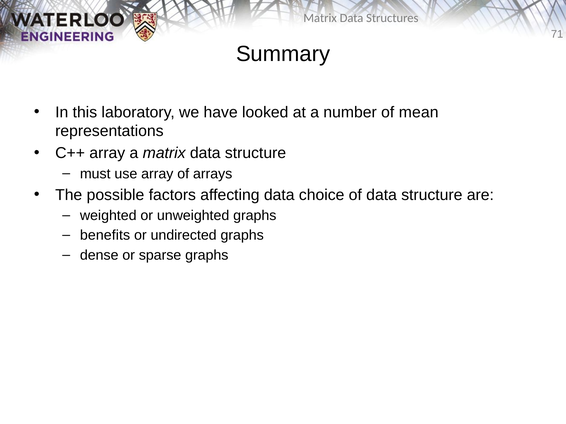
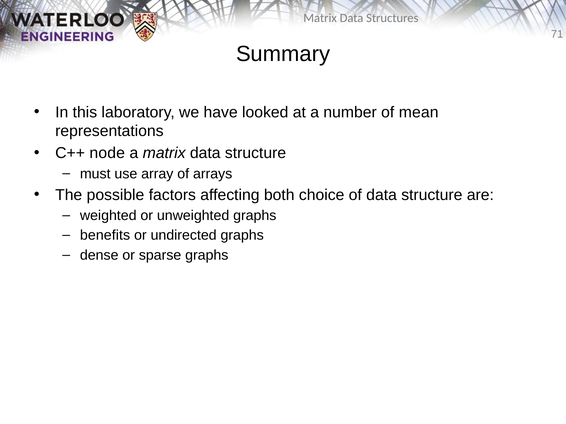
C++ array: array -> node
affecting data: data -> both
